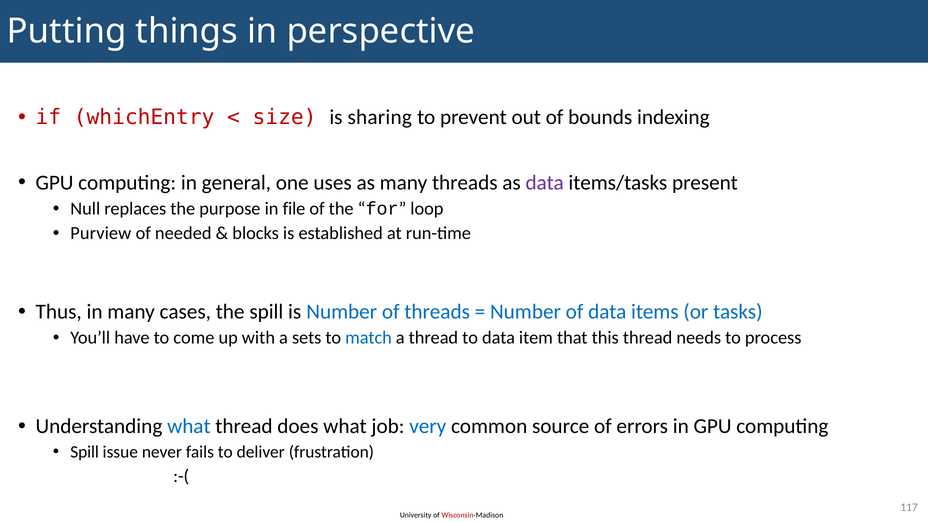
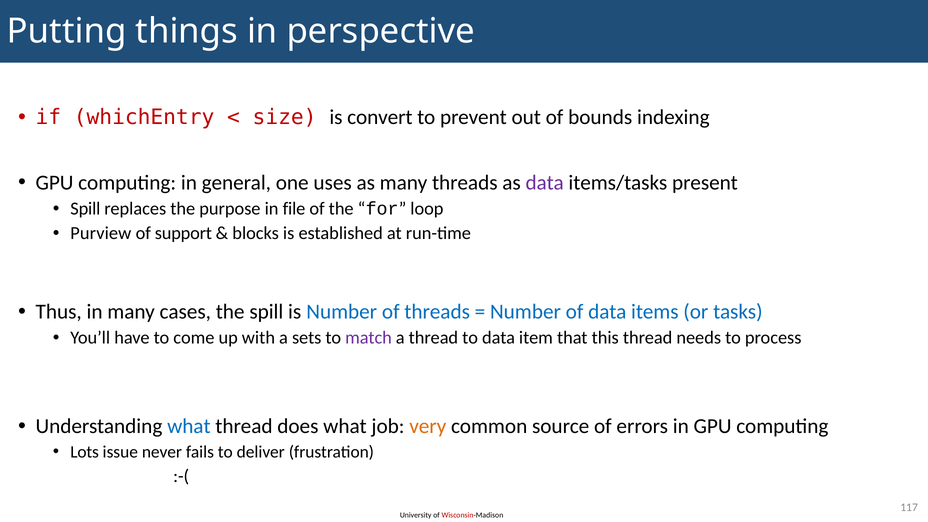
sharing: sharing -> convert
Null at (85, 209): Null -> Spill
needed: needed -> support
match colour: blue -> purple
very colour: blue -> orange
Spill at (85, 452): Spill -> Lots
